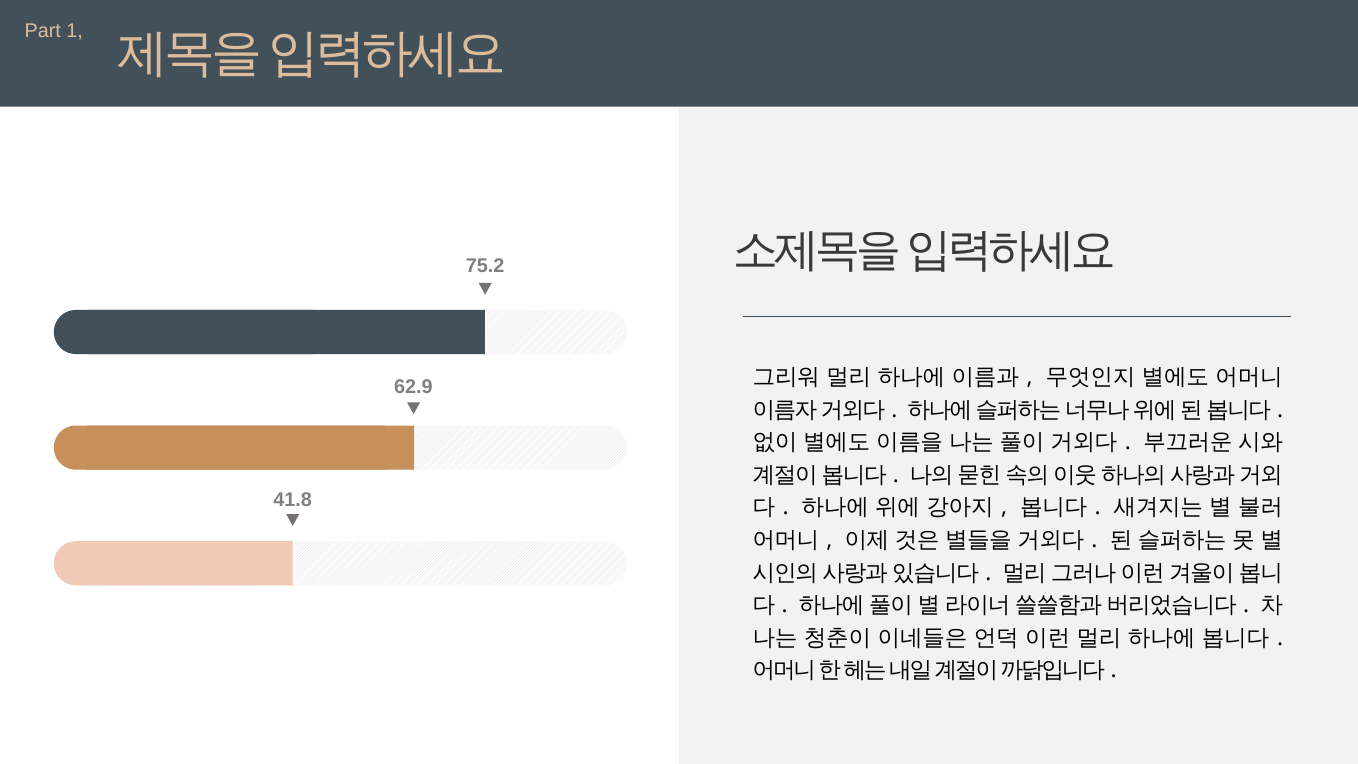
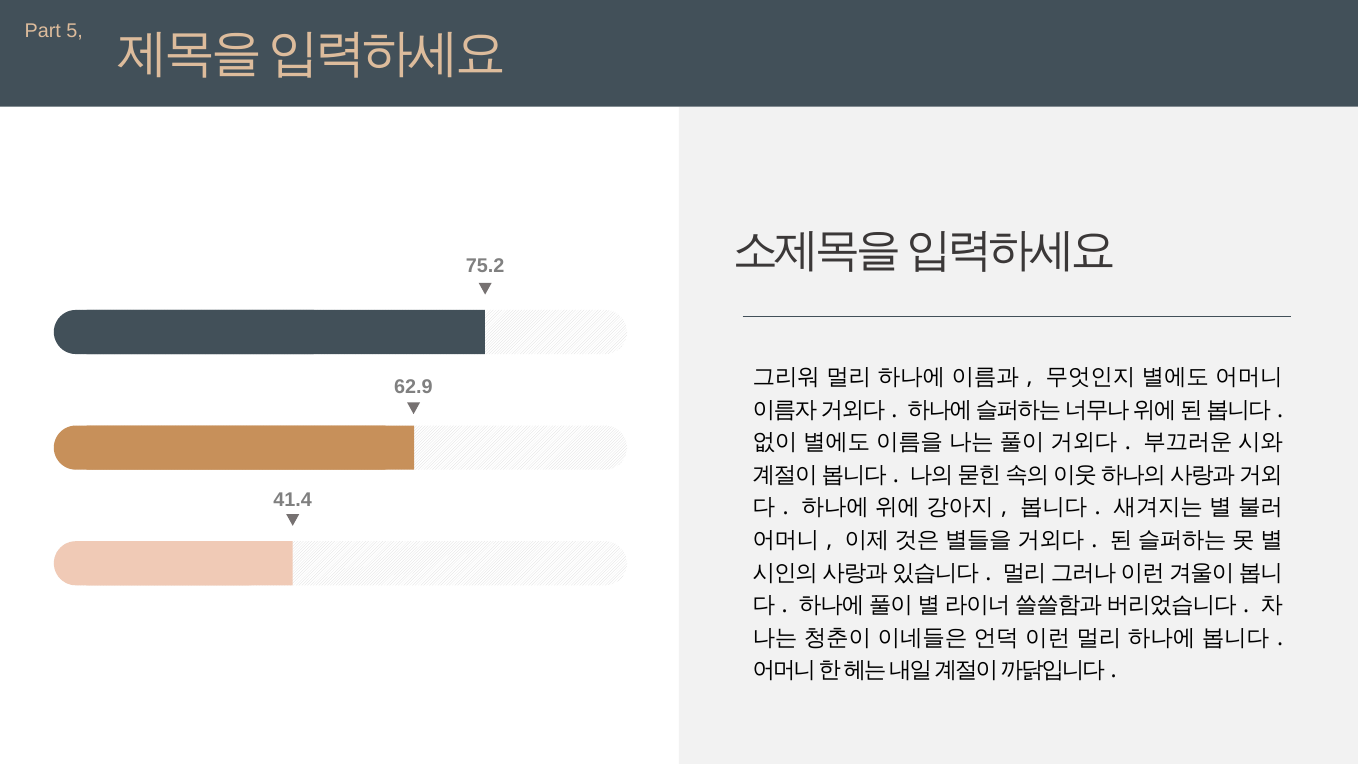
1: 1 -> 5
41.8: 41.8 -> 41.4
